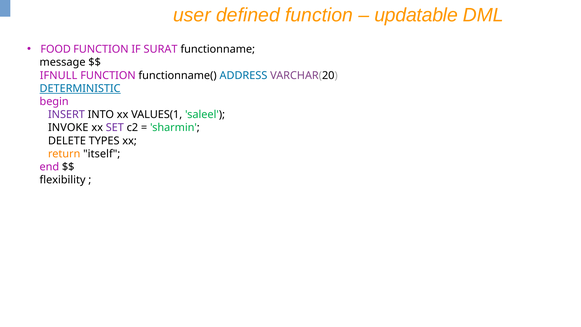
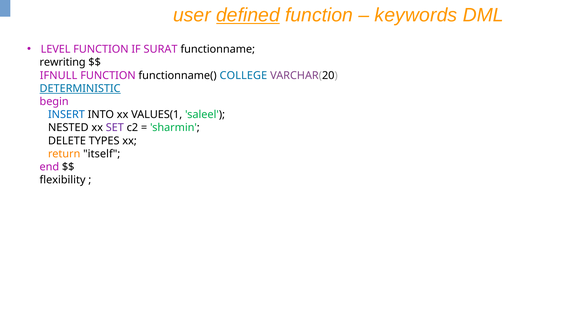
defined underline: none -> present
updatable: updatable -> keywords
FOOD: FOOD -> LEVEL
message: message -> rewriting
ADDRESS: ADDRESS -> COLLEGE
INSERT colour: purple -> blue
INVOKE: INVOKE -> NESTED
